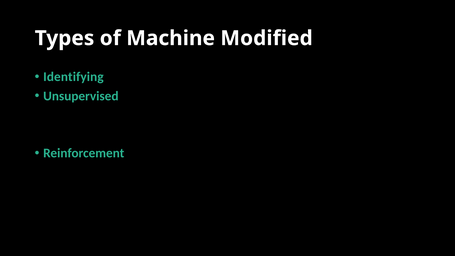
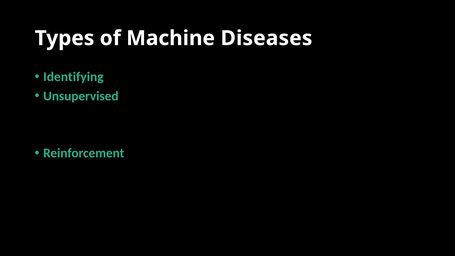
Modified: Modified -> Diseases
